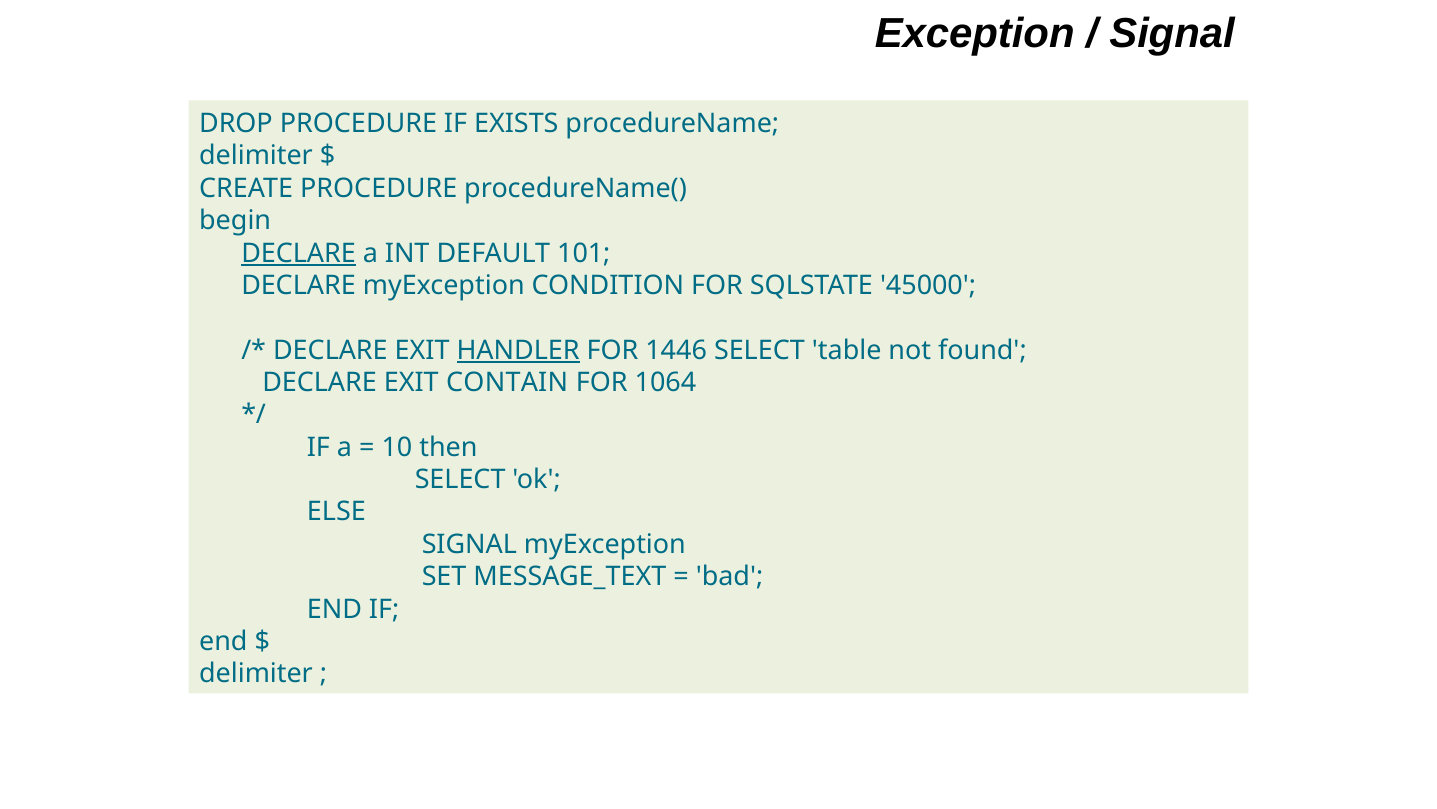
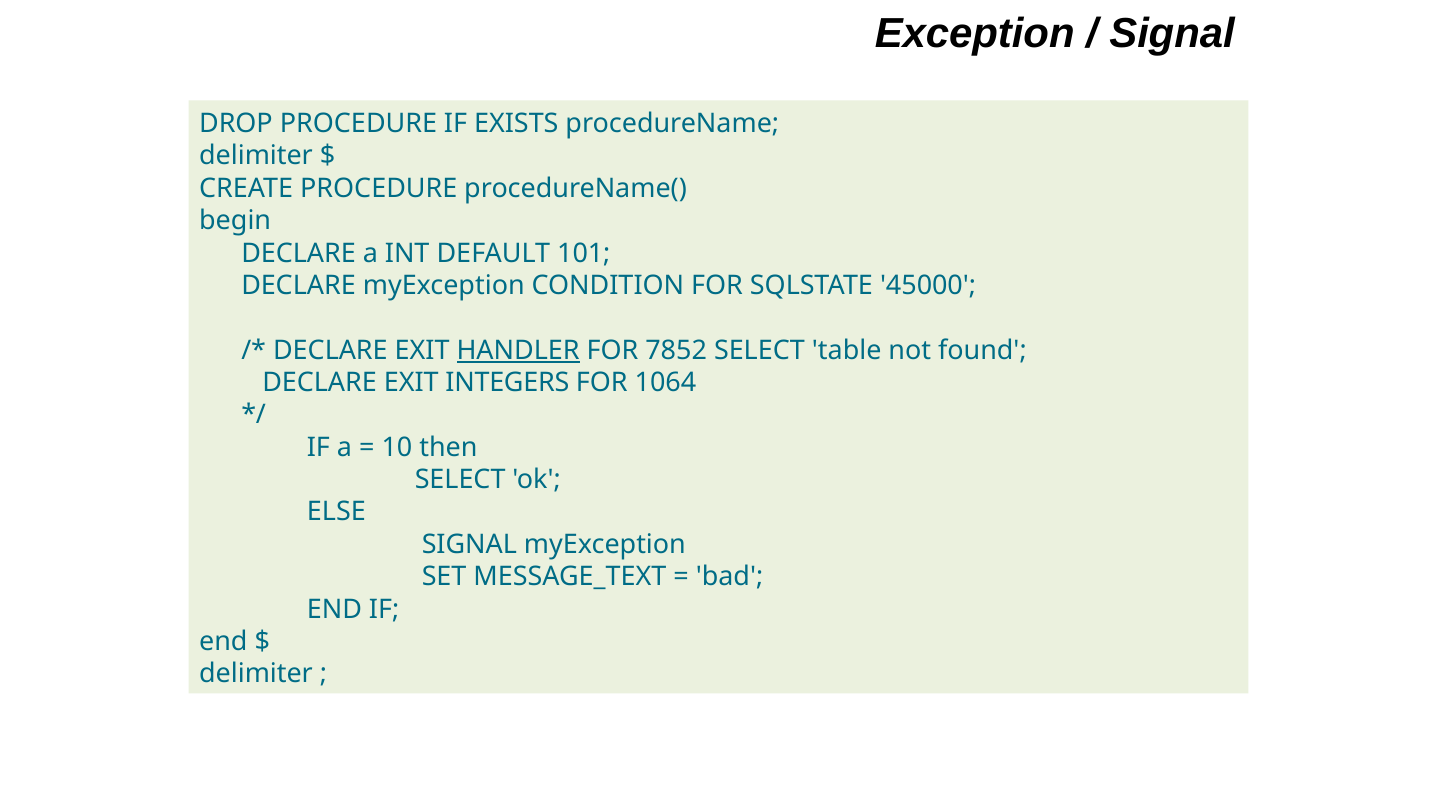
DECLARE at (299, 253) underline: present -> none
1446: 1446 -> 7852
CONTAIN: CONTAIN -> INTEGERS
